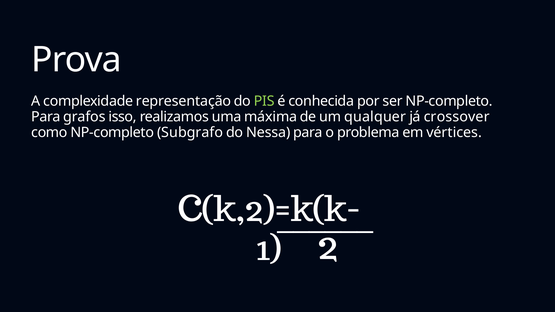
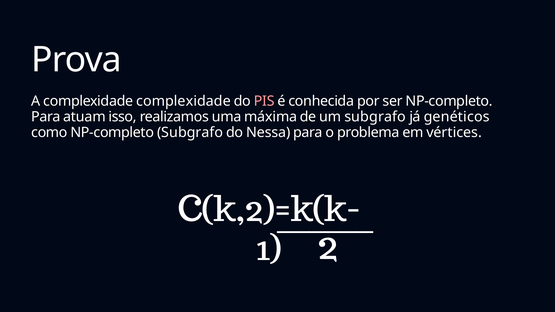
complexidade representação: representação -> complexidade
PIS colour: light green -> pink
grafos: grafos -> atuam
um qualquer: qualquer -> subgrafo
crossover: crossover -> genéticos
